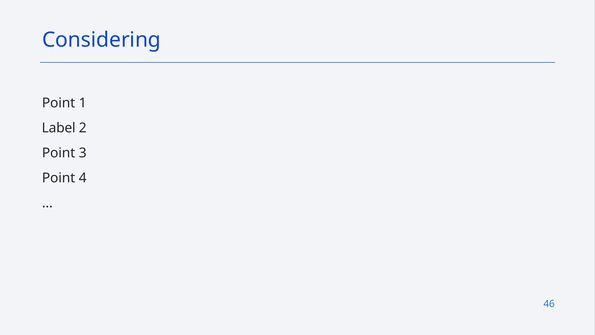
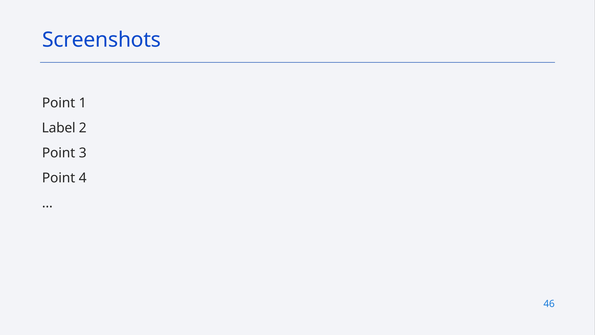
Considering: Considering -> Screenshots
